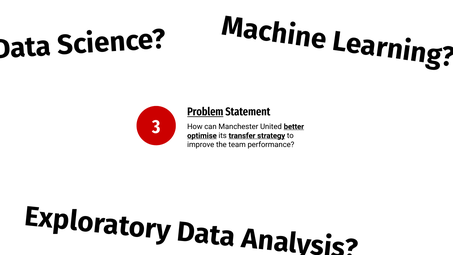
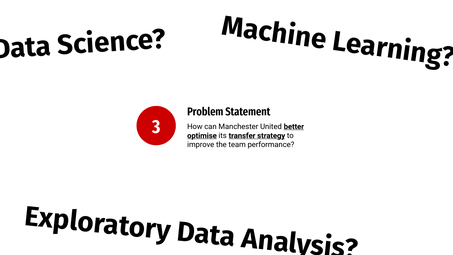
Problem underline: present -> none
